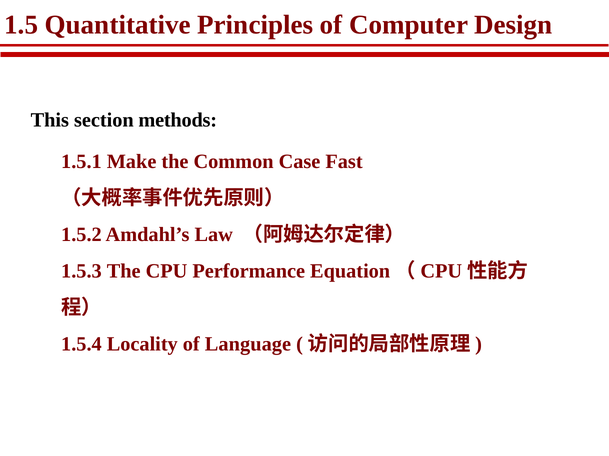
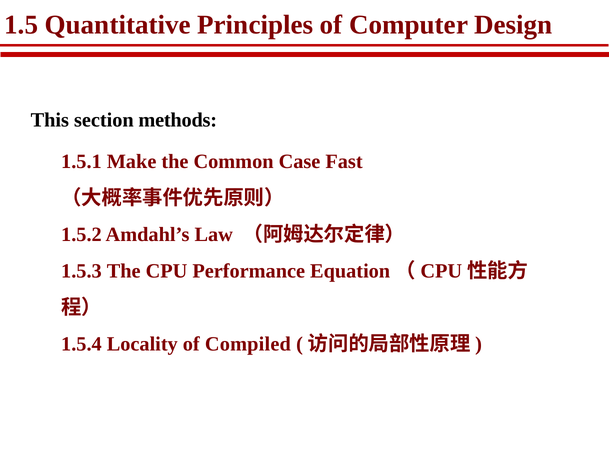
Language: Language -> Compiled
